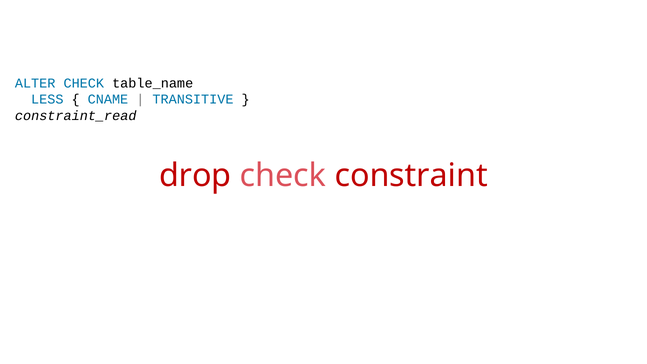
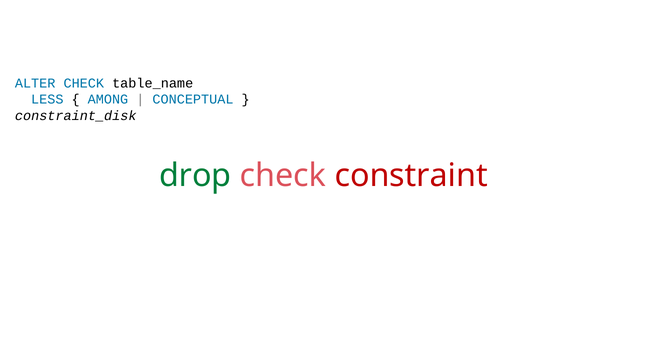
CNAME: CNAME -> AMONG
TRANSITIVE: TRANSITIVE -> CONCEPTUAL
constraint_read: constraint_read -> constraint_disk
drop colour: red -> green
